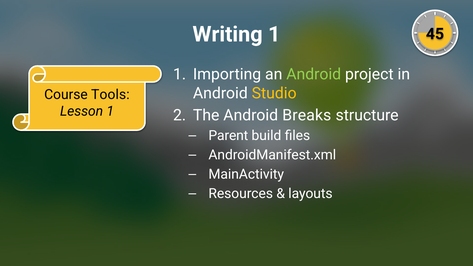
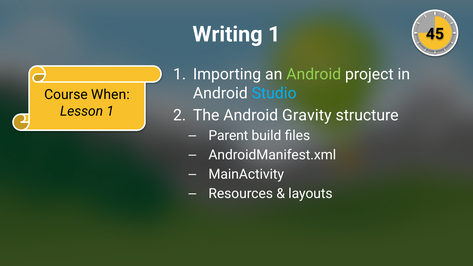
Studio colour: yellow -> light blue
Tools: Tools -> When
Breaks: Breaks -> Gravity
